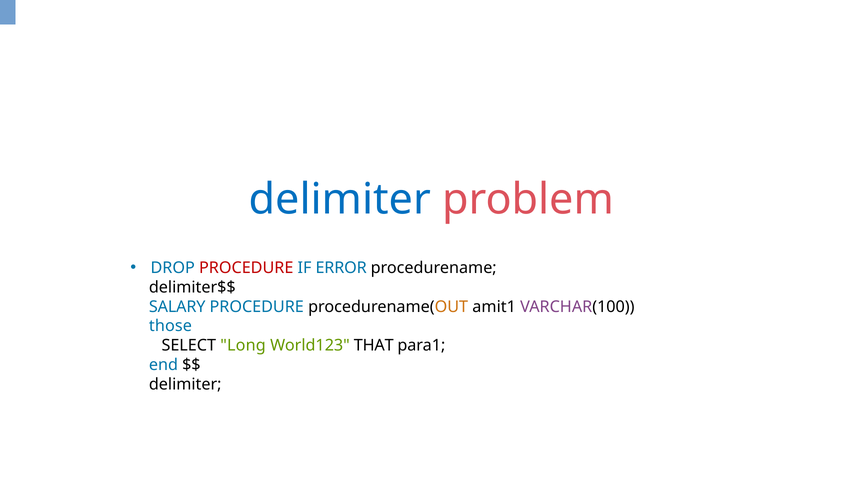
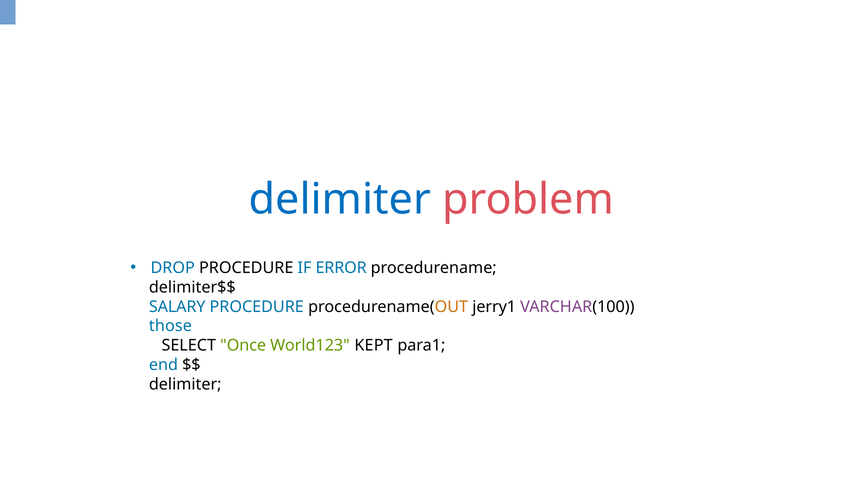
PROCEDURE at (246, 267) colour: red -> black
amit1: amit1 -> jerry1
Long: Long -> Once
THAT: THAT -> KEPT
